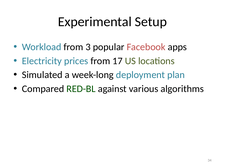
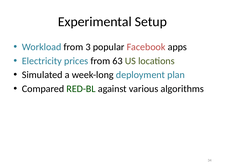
17: 17 -> 63
